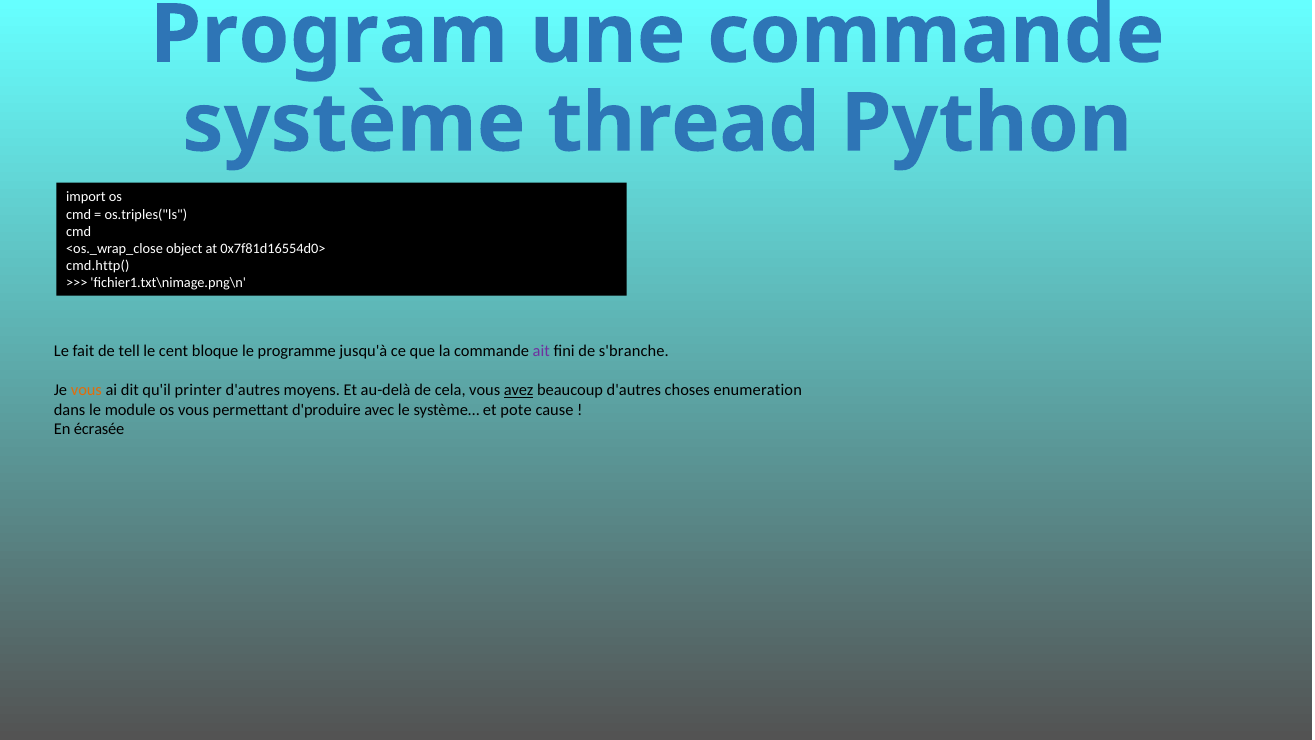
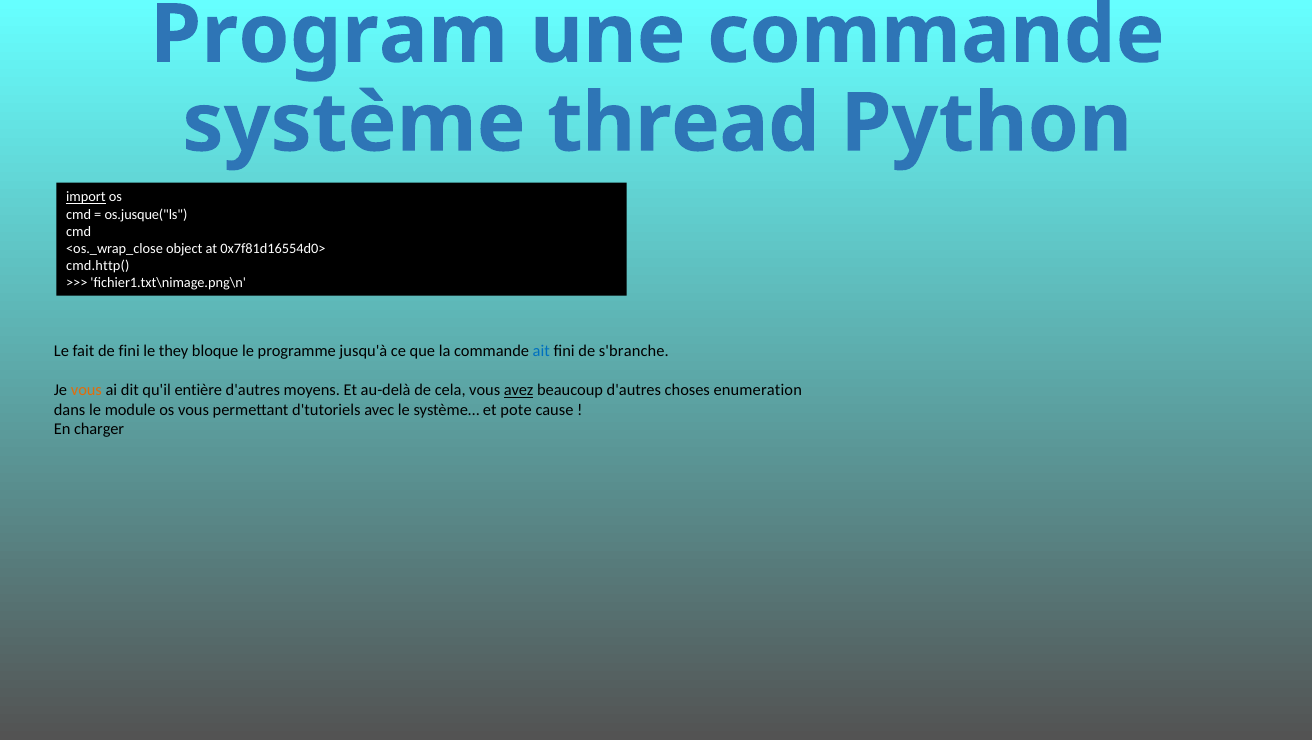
import underline: none -> present
os.triples("ls: os.triples("ls -> os.jusque("ls
de tell: tell -> fini
cent: cent -> they
ait colour: purple -> blue
printer: printer -> entière
d'produire: d'produire -> d'tutoriels
écrasée: écrasée -> charger
